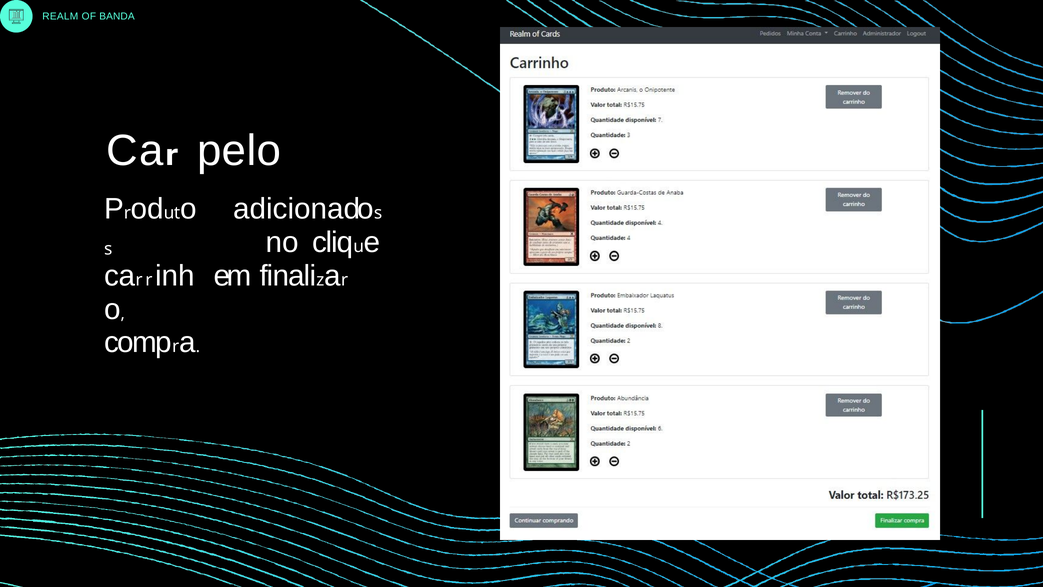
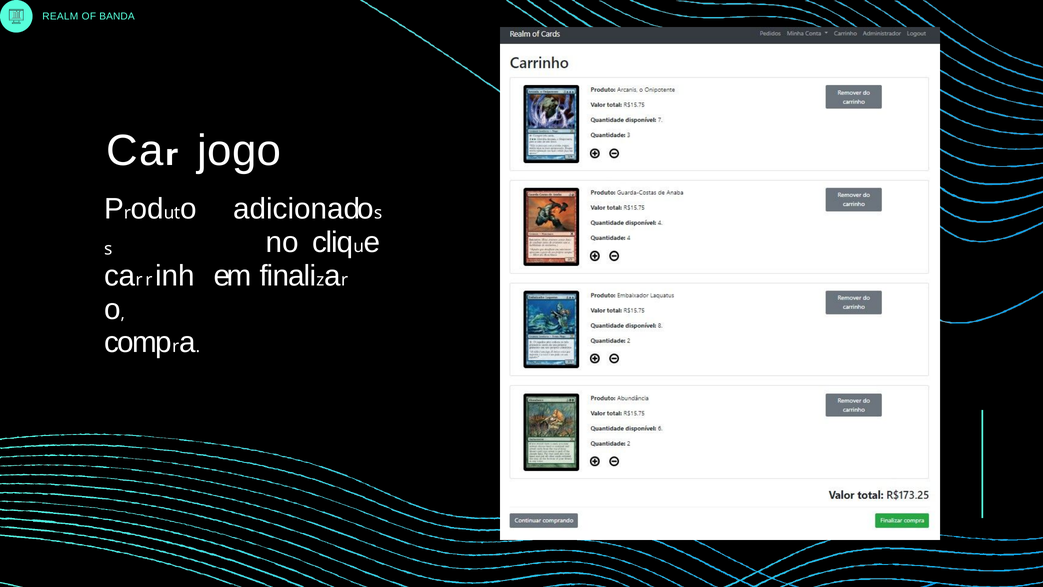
pelo: pelo -> jogo
